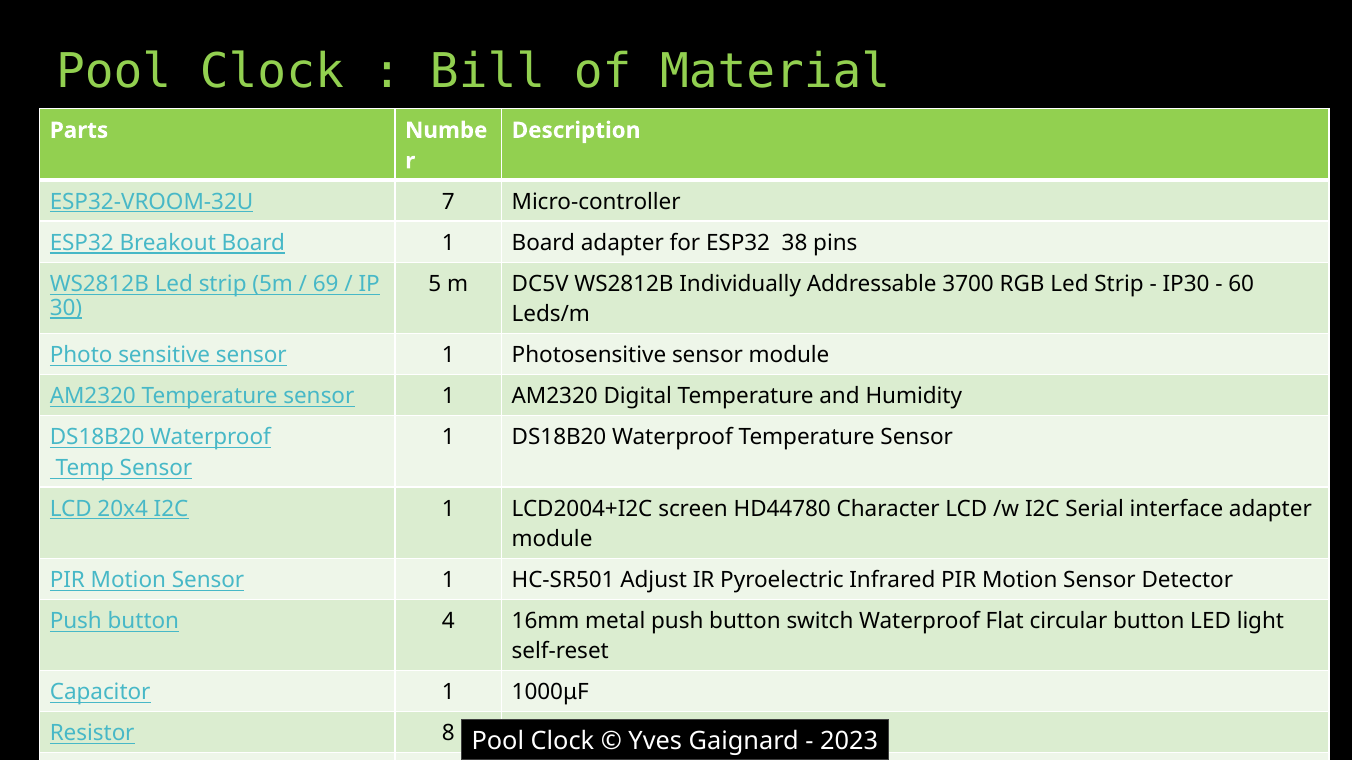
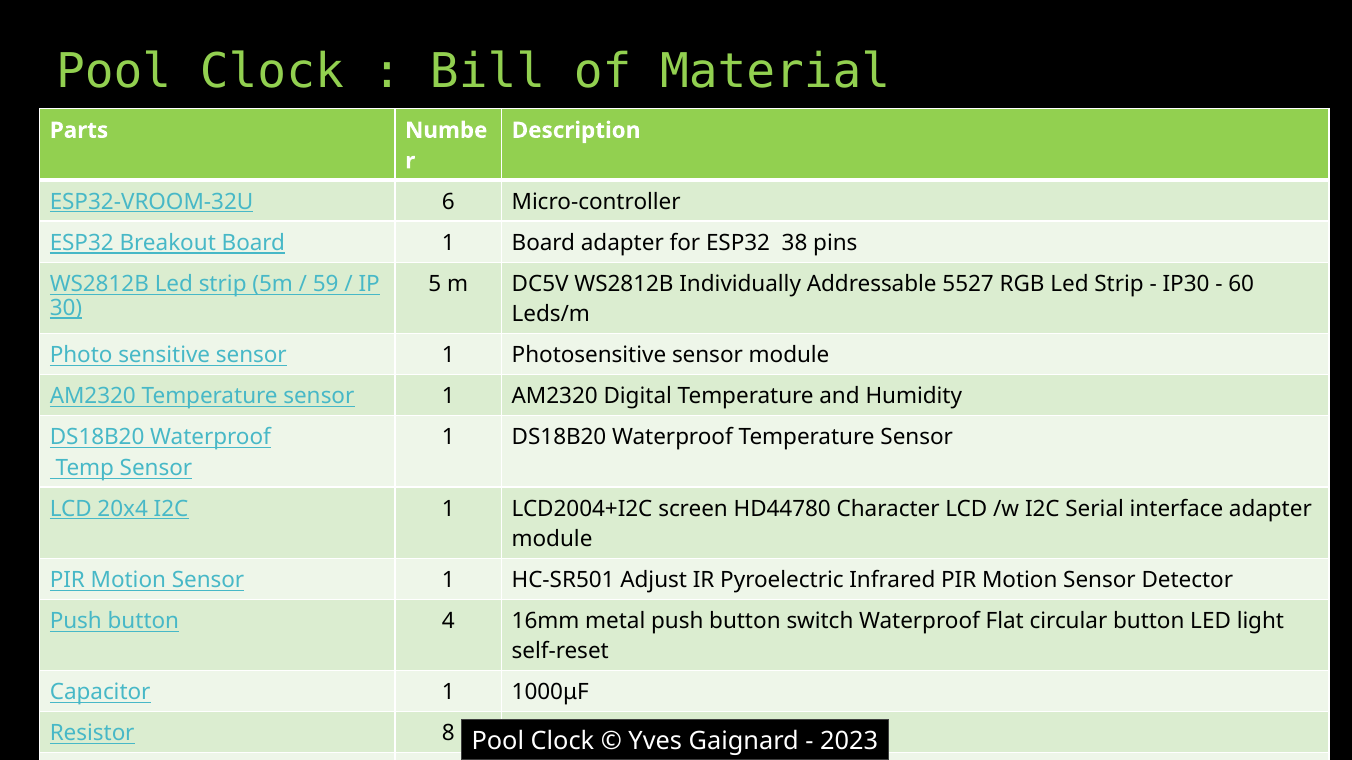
7: 7 -> 6
69: 69 -> 59
3700: 3700 -> 5527
